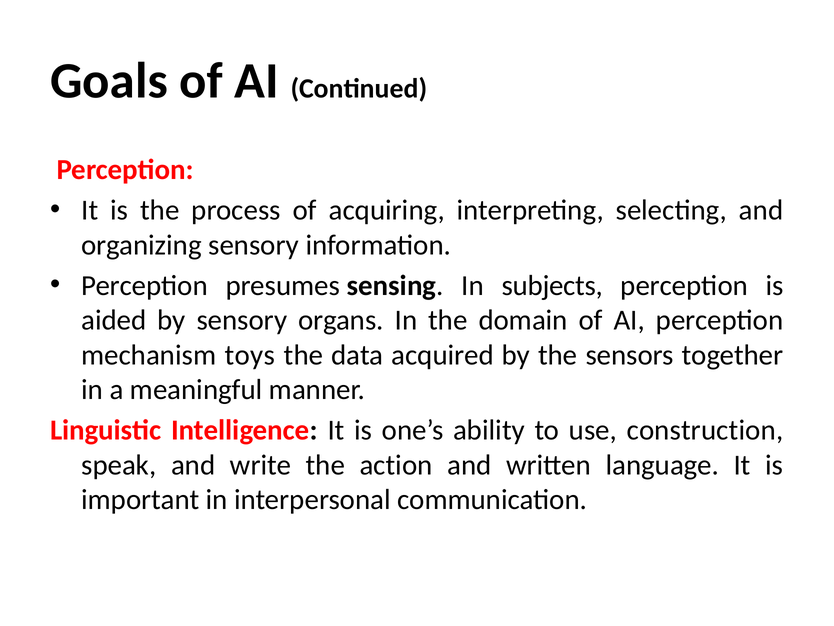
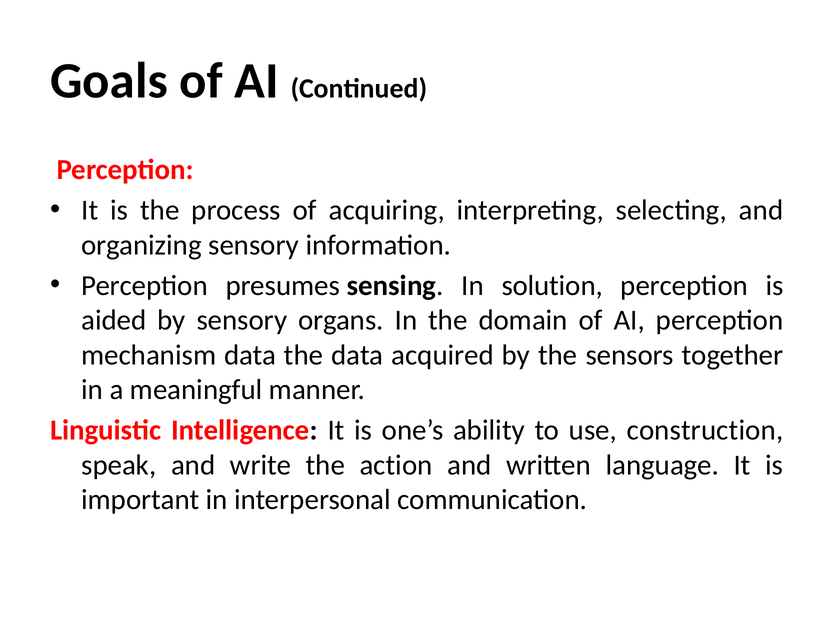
subjects: subjects -> solution
mechanism toys: toys -> data
